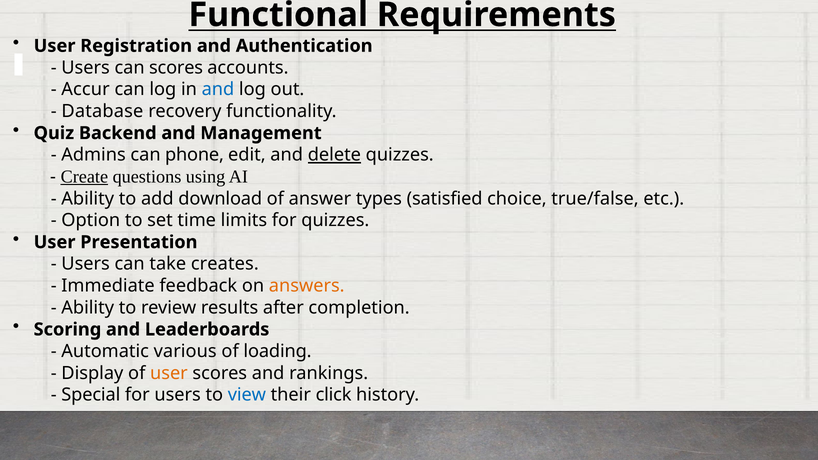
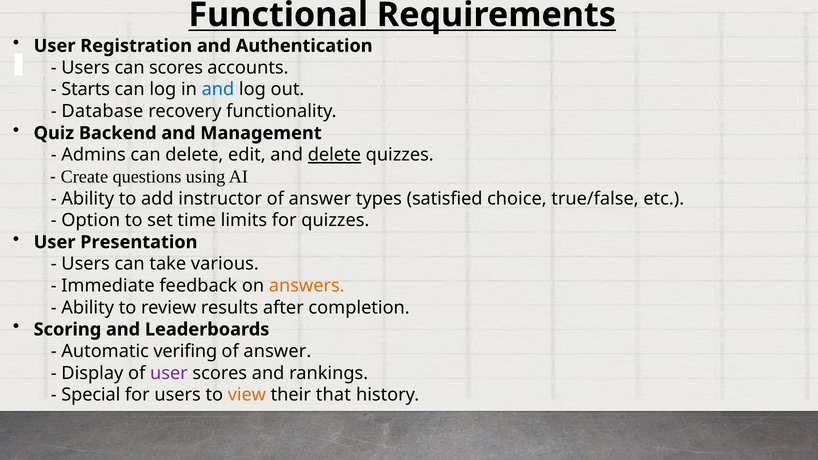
Accur: Accur -> Starts
can phone: phone -> delete
Create underline: present -> none
download: download -> instructor
creates: creates -> various
various: various -> verifing
loading at (278, 351): loading -> answer
user at (169, 373) colour: orange -> purple
view colour: blue -> orange
click: click -> that
